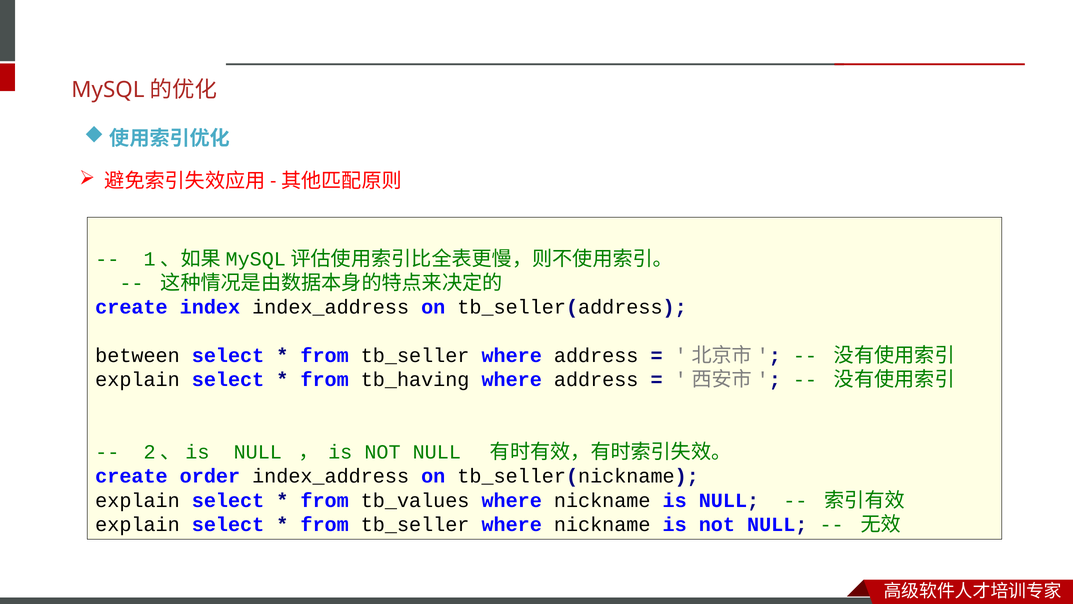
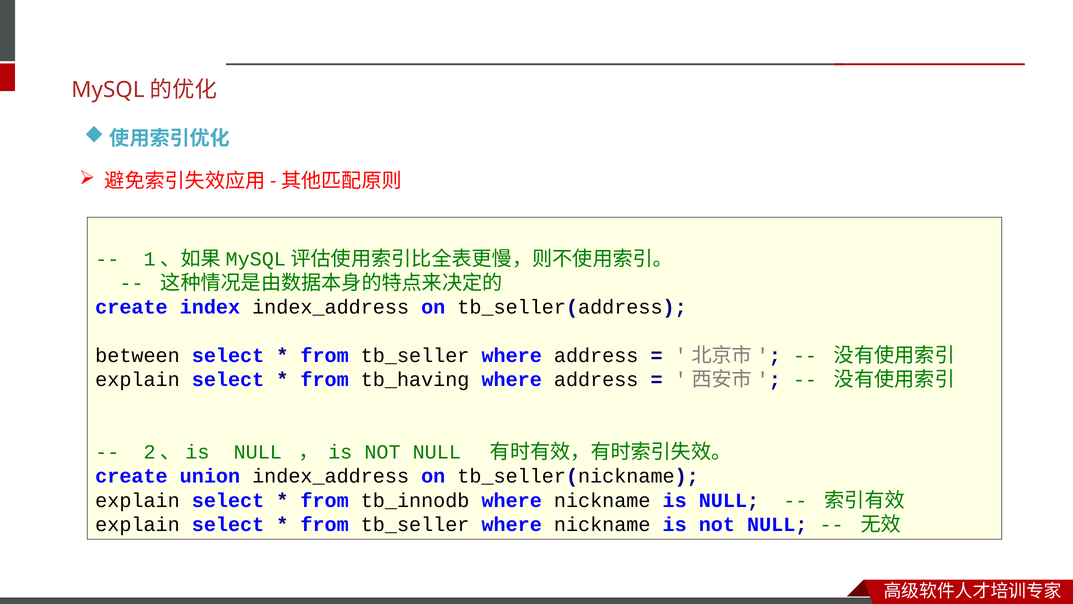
order: order -> union
tb_values: tb_values -> tb_innodb
